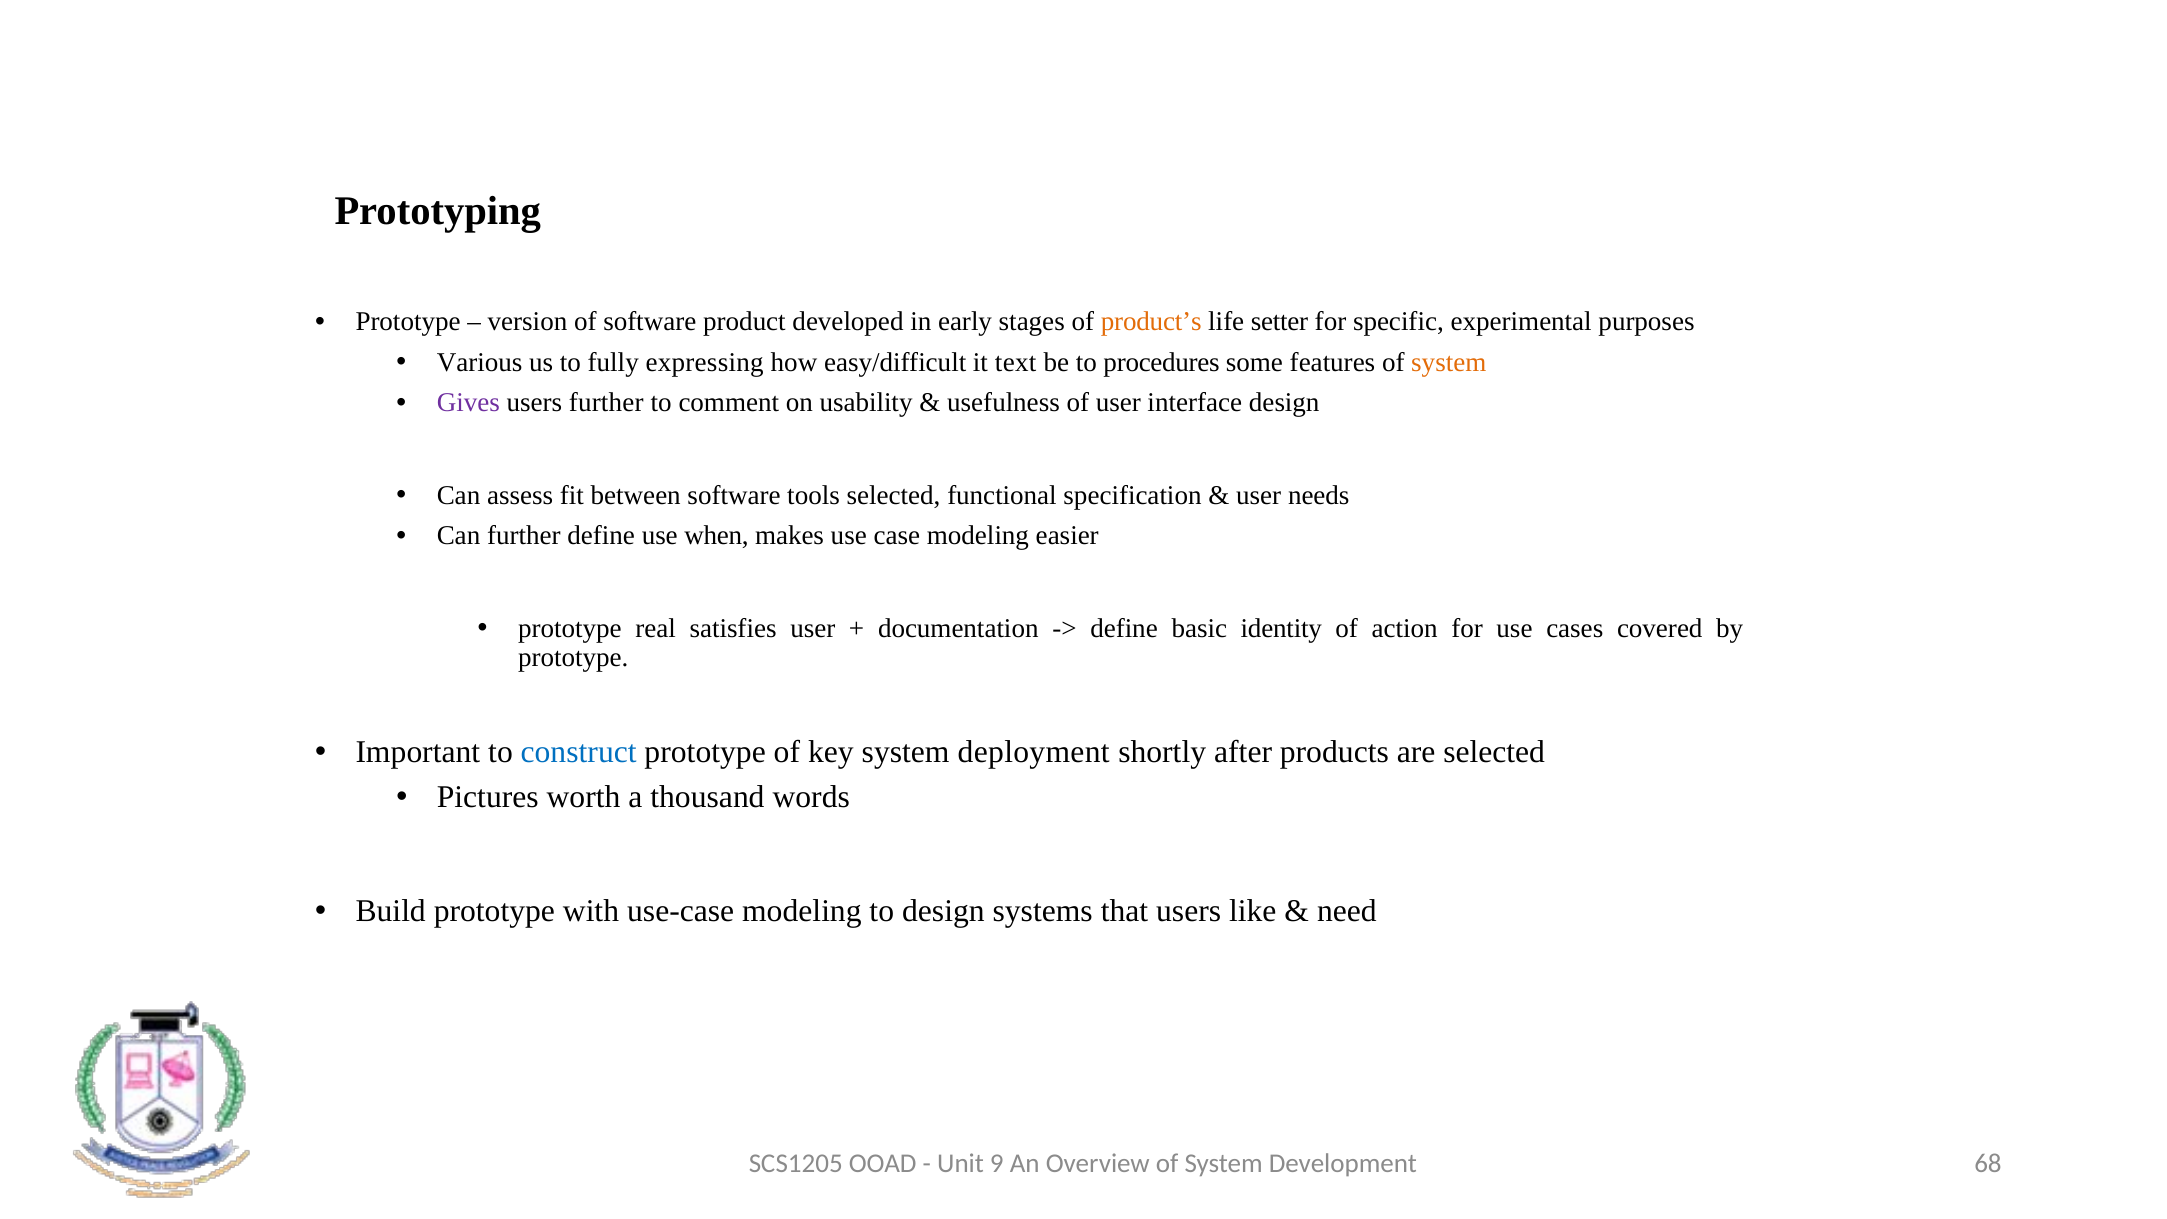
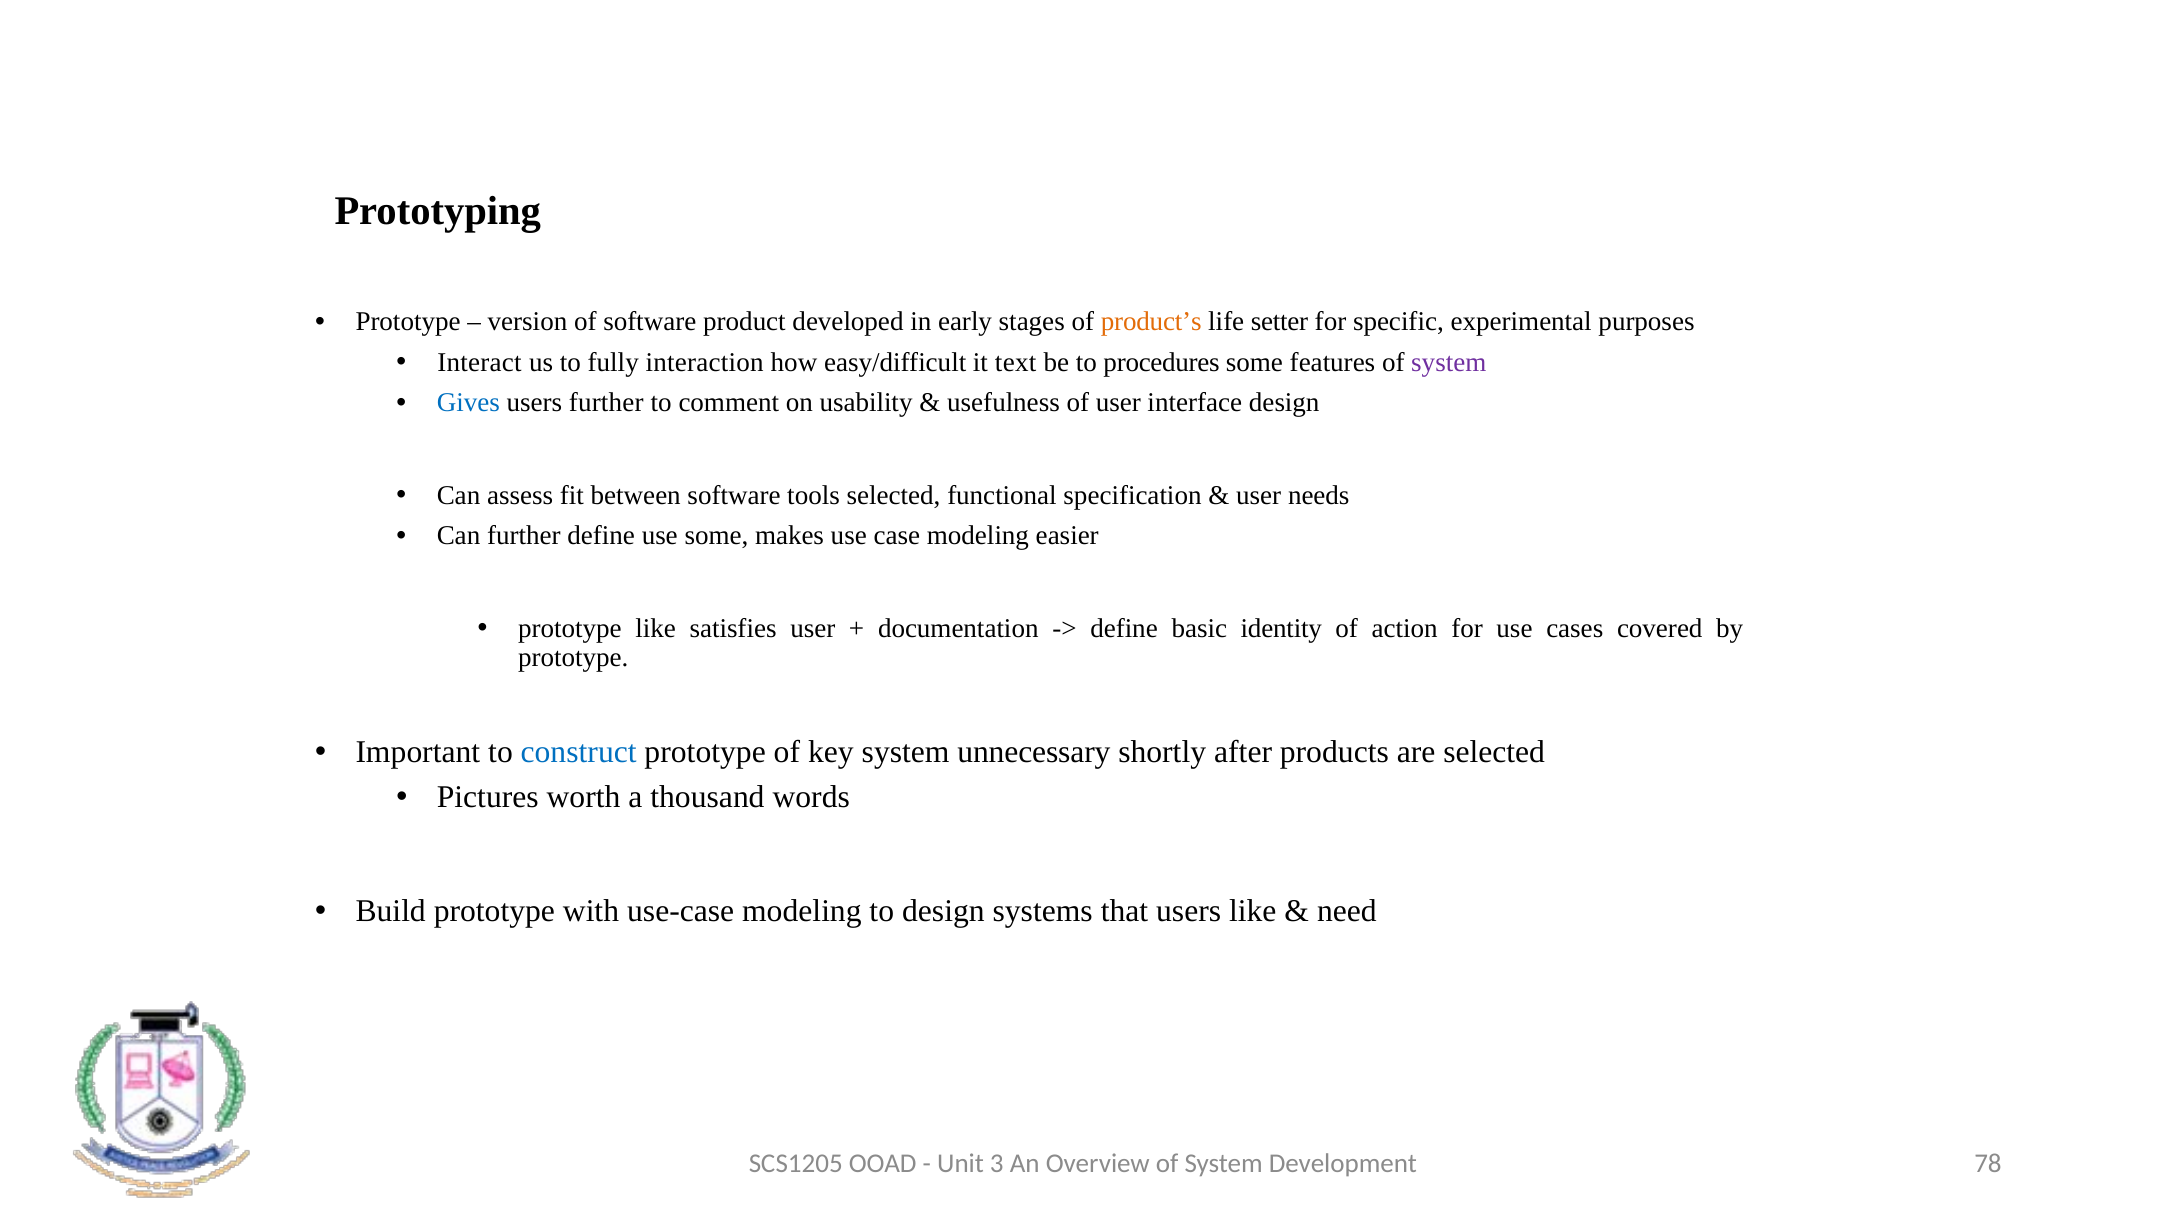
Various: Various -> Interact
expressing: expressing -> interaction
system at (1449, 362) colour: orange -> purple
Gives colour: purple -> blue
use when: when -> some
prototype real: real -> like
deployment: deployment -> unnecessary
9: 9 -> 3
68: 68 -> 78
